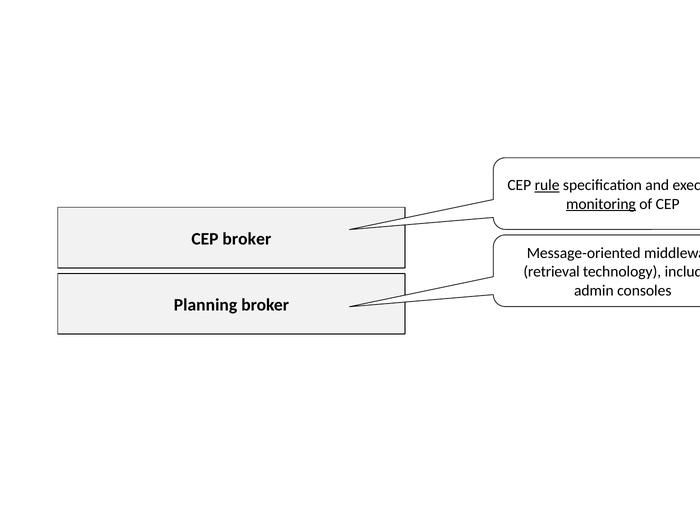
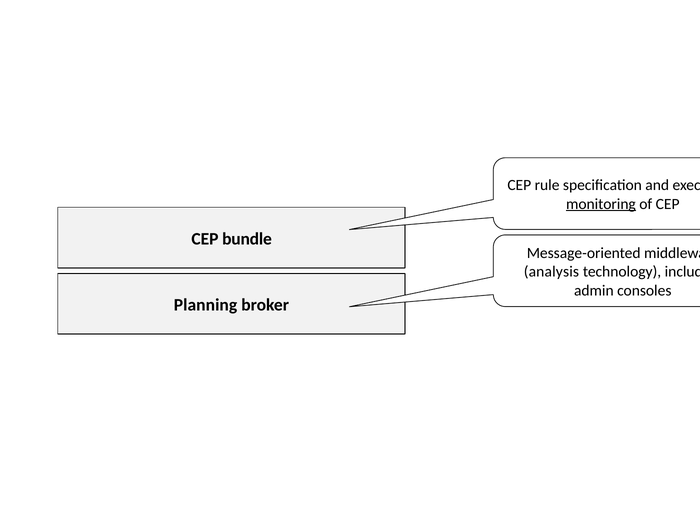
rule underline: present -> none
CEP broker: broker -> bundle
retrieval: retrieval -> analysis
